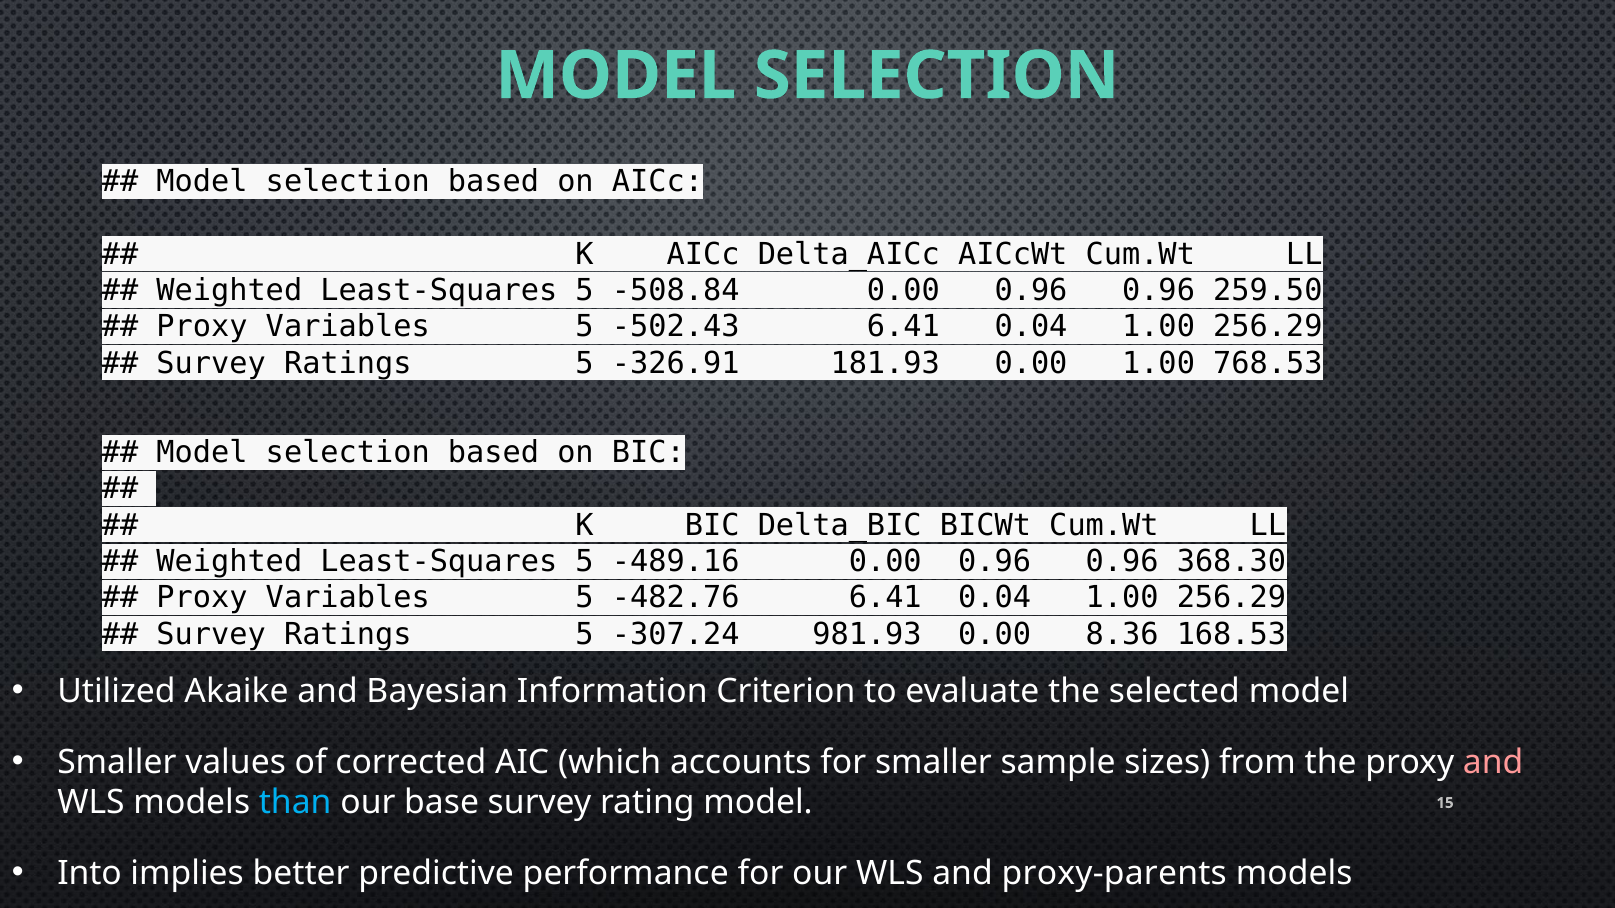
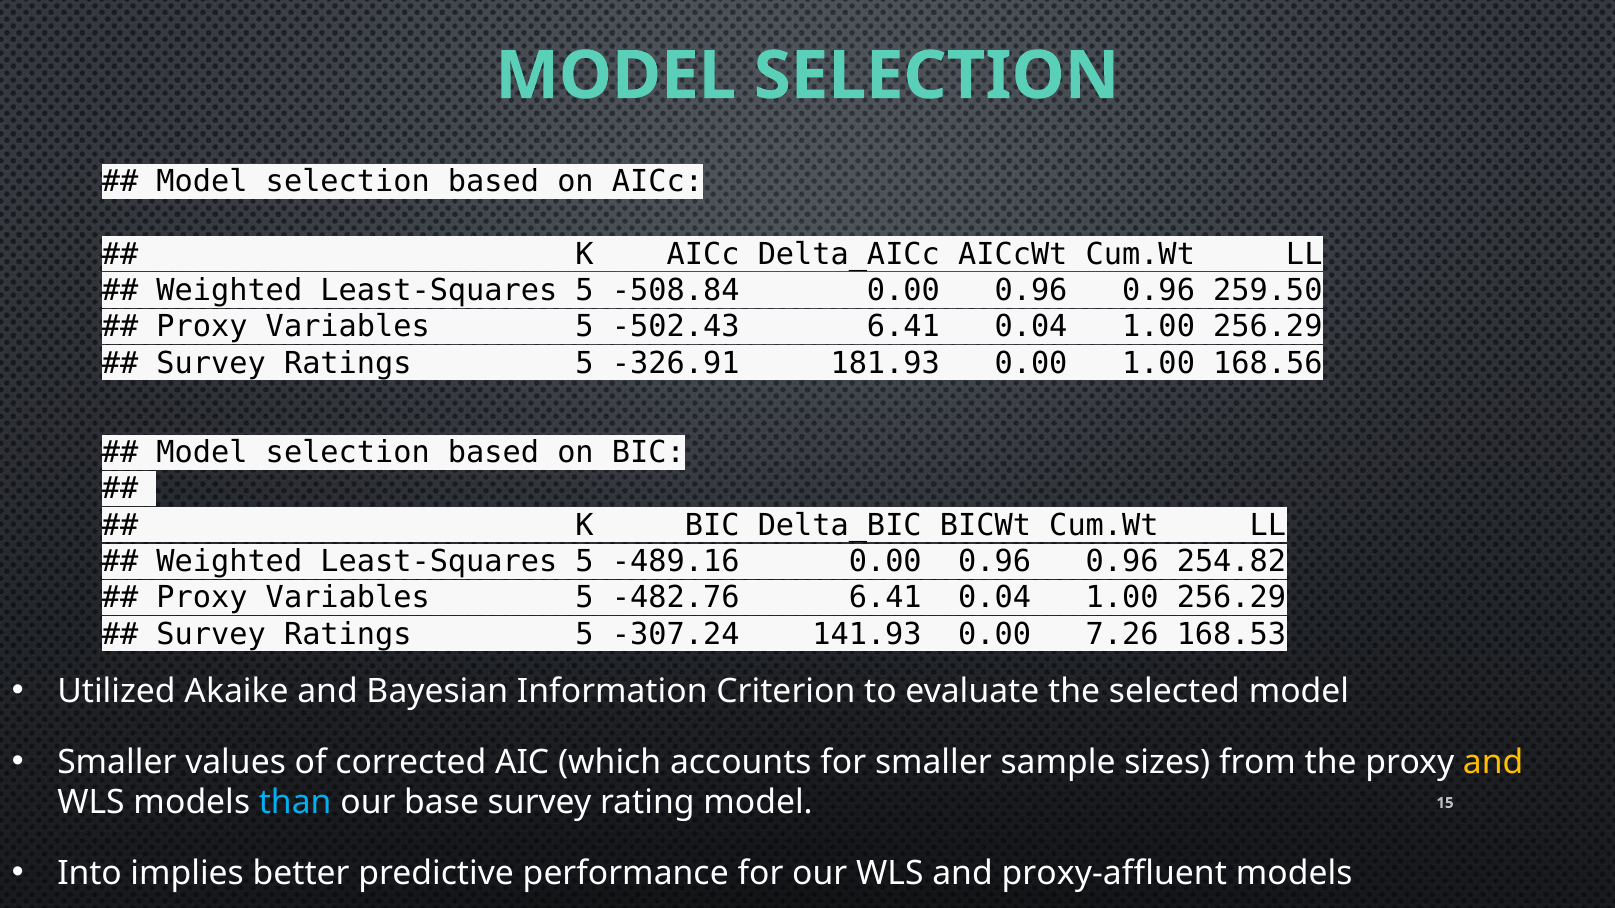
768.53: 768.53 -> 168.56
368.30: 368.30 -> 254.82
981.93: 981.93 -> 141.93
8.36: 8.36 -> 7.26
and at (1493, 763) colour: pink -> yellow
proxy-parents: proxy-parents -> proxy-affluent
